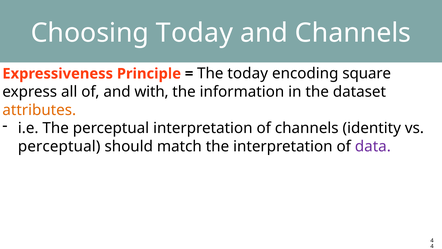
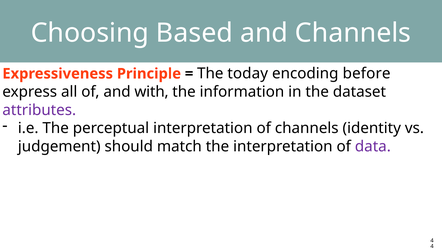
Choosing Today: Today -> Based
square: square -> before
attributes colour: orange -> purple
perceptual at (59, 146): perceptual -> judgement
